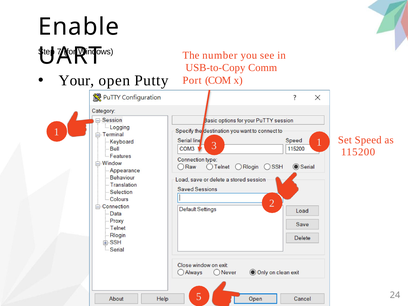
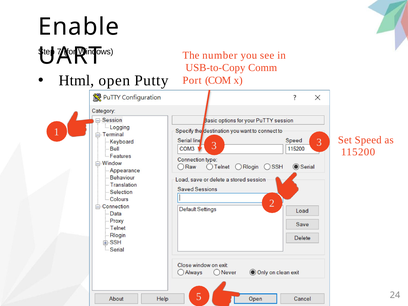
Your: Your -> Html
1 at (319, 142): 1 -> 3
